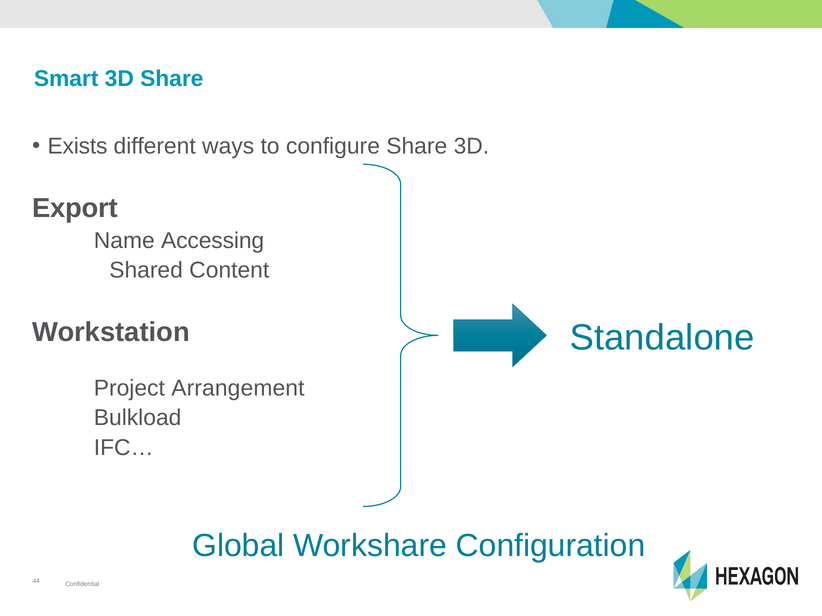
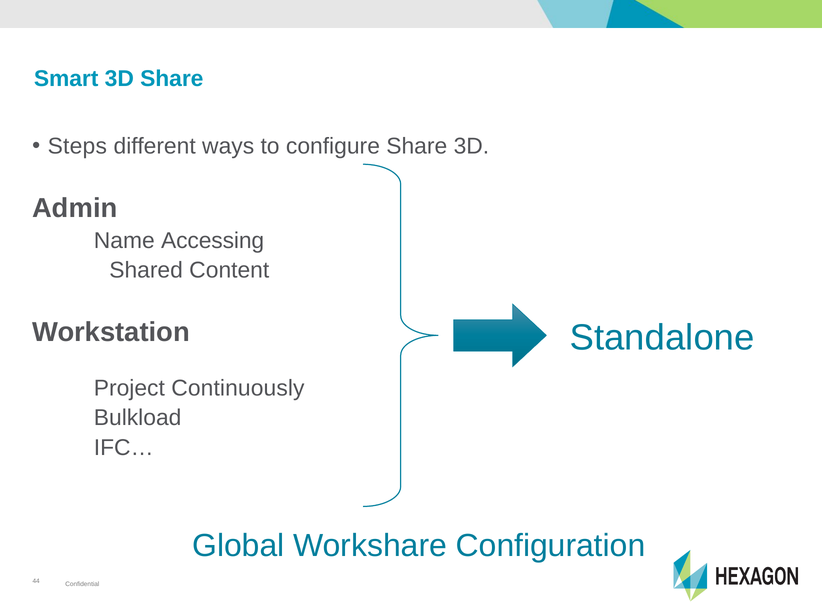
Exists: Exists -> Steps
Export: Export -> Admin
Arrangement: Arrangement -> Continuously
